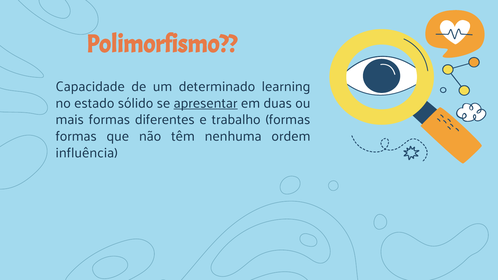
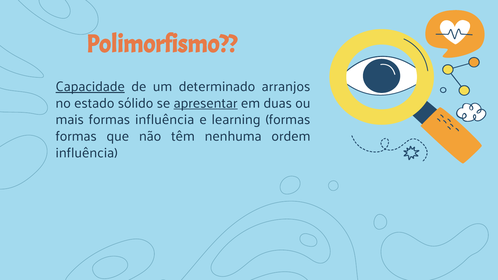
Capacidade underline: none -> present
learning: learning -> arranjos
formas diferentes: diferentes -> influência
trabalho: trabalho -> learning
